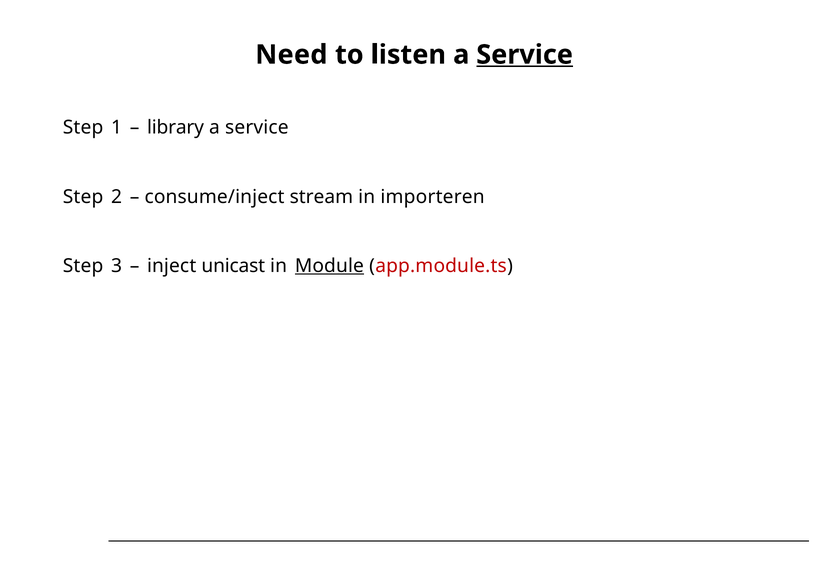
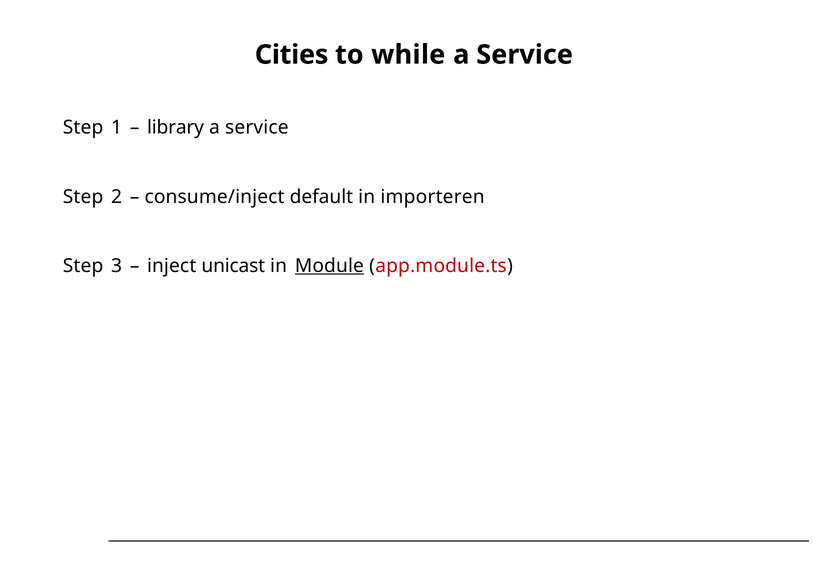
Need: Need -> Cities
listen: listen -> while
Service at (525, 55) underline: present -> none
stream: stream -> default
